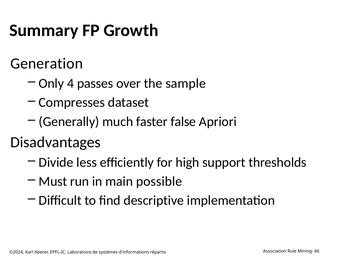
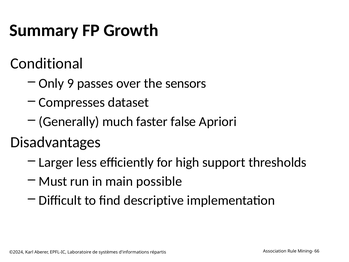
Generation: Generation -> Conditional
4: 4 -> 9
sample: sample -> sensors
Divide: Divide -> Larger
